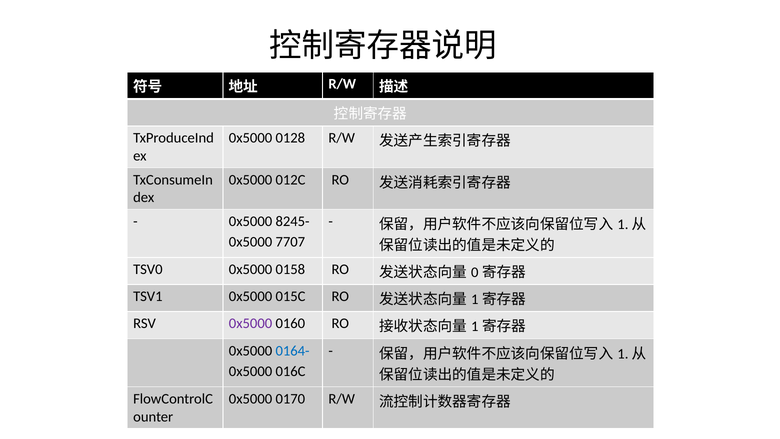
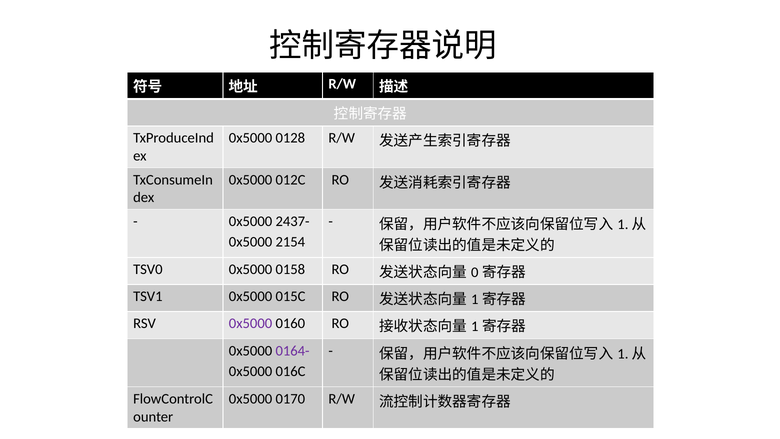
8245-: 8245- -> 2437-
7707: 7707 -> 2154
0164- colour: blue -> purple
